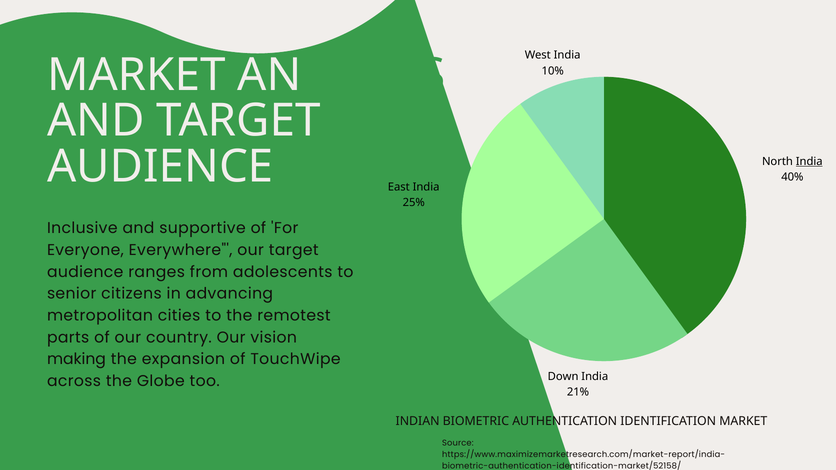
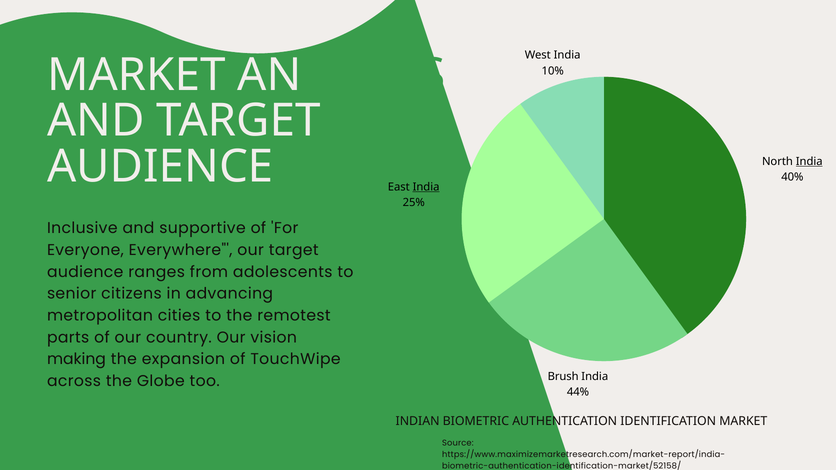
India at (426, 187) underline: none -> present
Down: Down -> Brush
21%: 21% -> 44%
